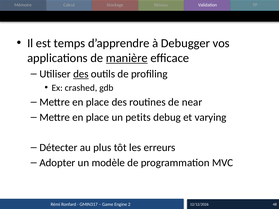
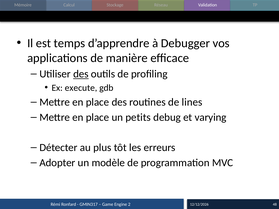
manière underline: present -> none
crashed: crashed -> execute
near: near -> lines
